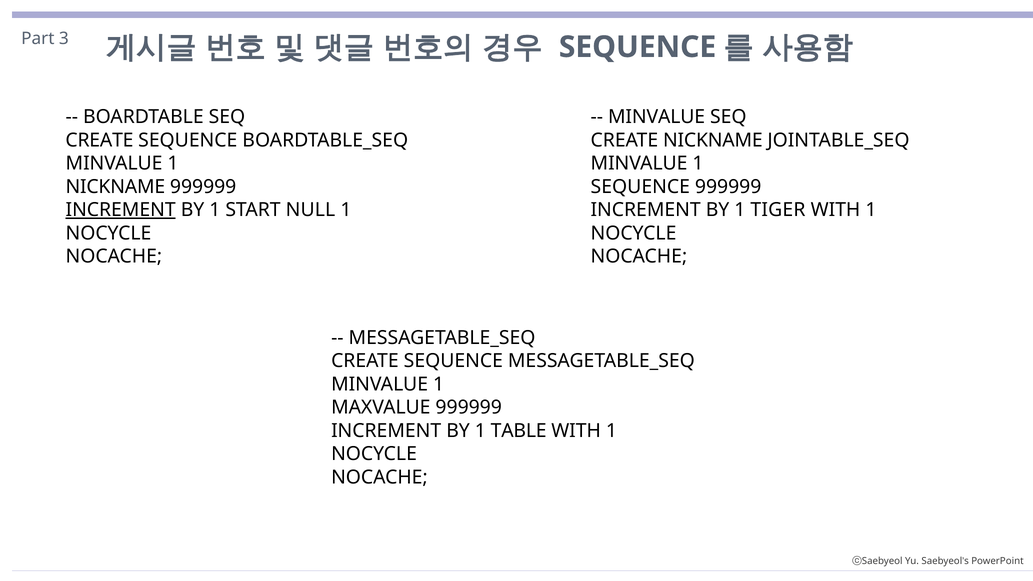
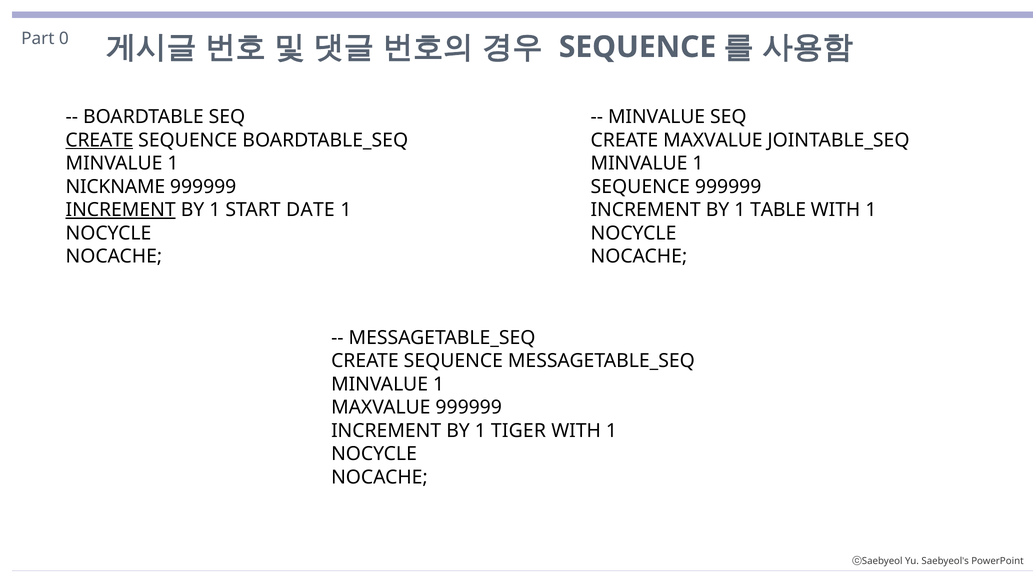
3: 3 -> 0
CREATE at (99, 140) underline: none -> present
CREATE NICKNAME: NICKNAME -> MAXVALUE
NULL: NULL -> DATE
TIGER: TIGER -> TABLE
TABLE: TABLE -> TIGER
